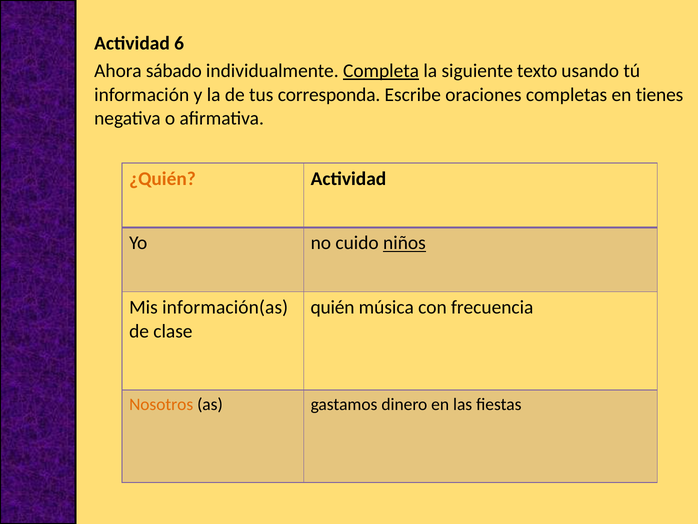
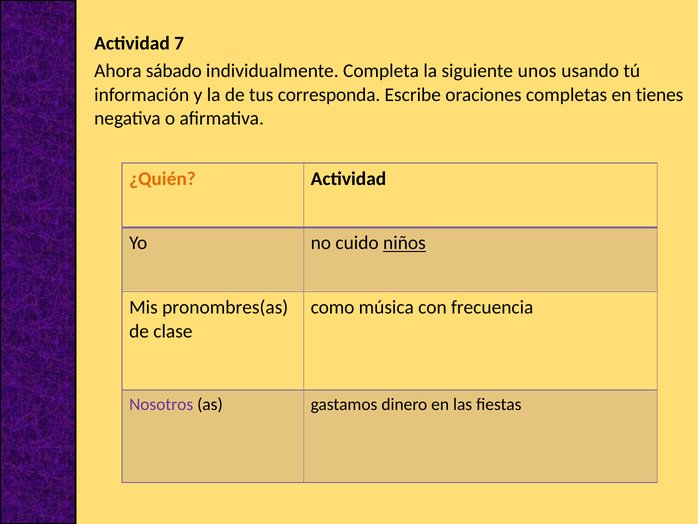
6: 6 -> 7
Completa underline: present -> none
texto: texto -> unos
información(as: información(as -> pronombres(as
quién: quién -> como
Nosotros colour: orange -> purple
